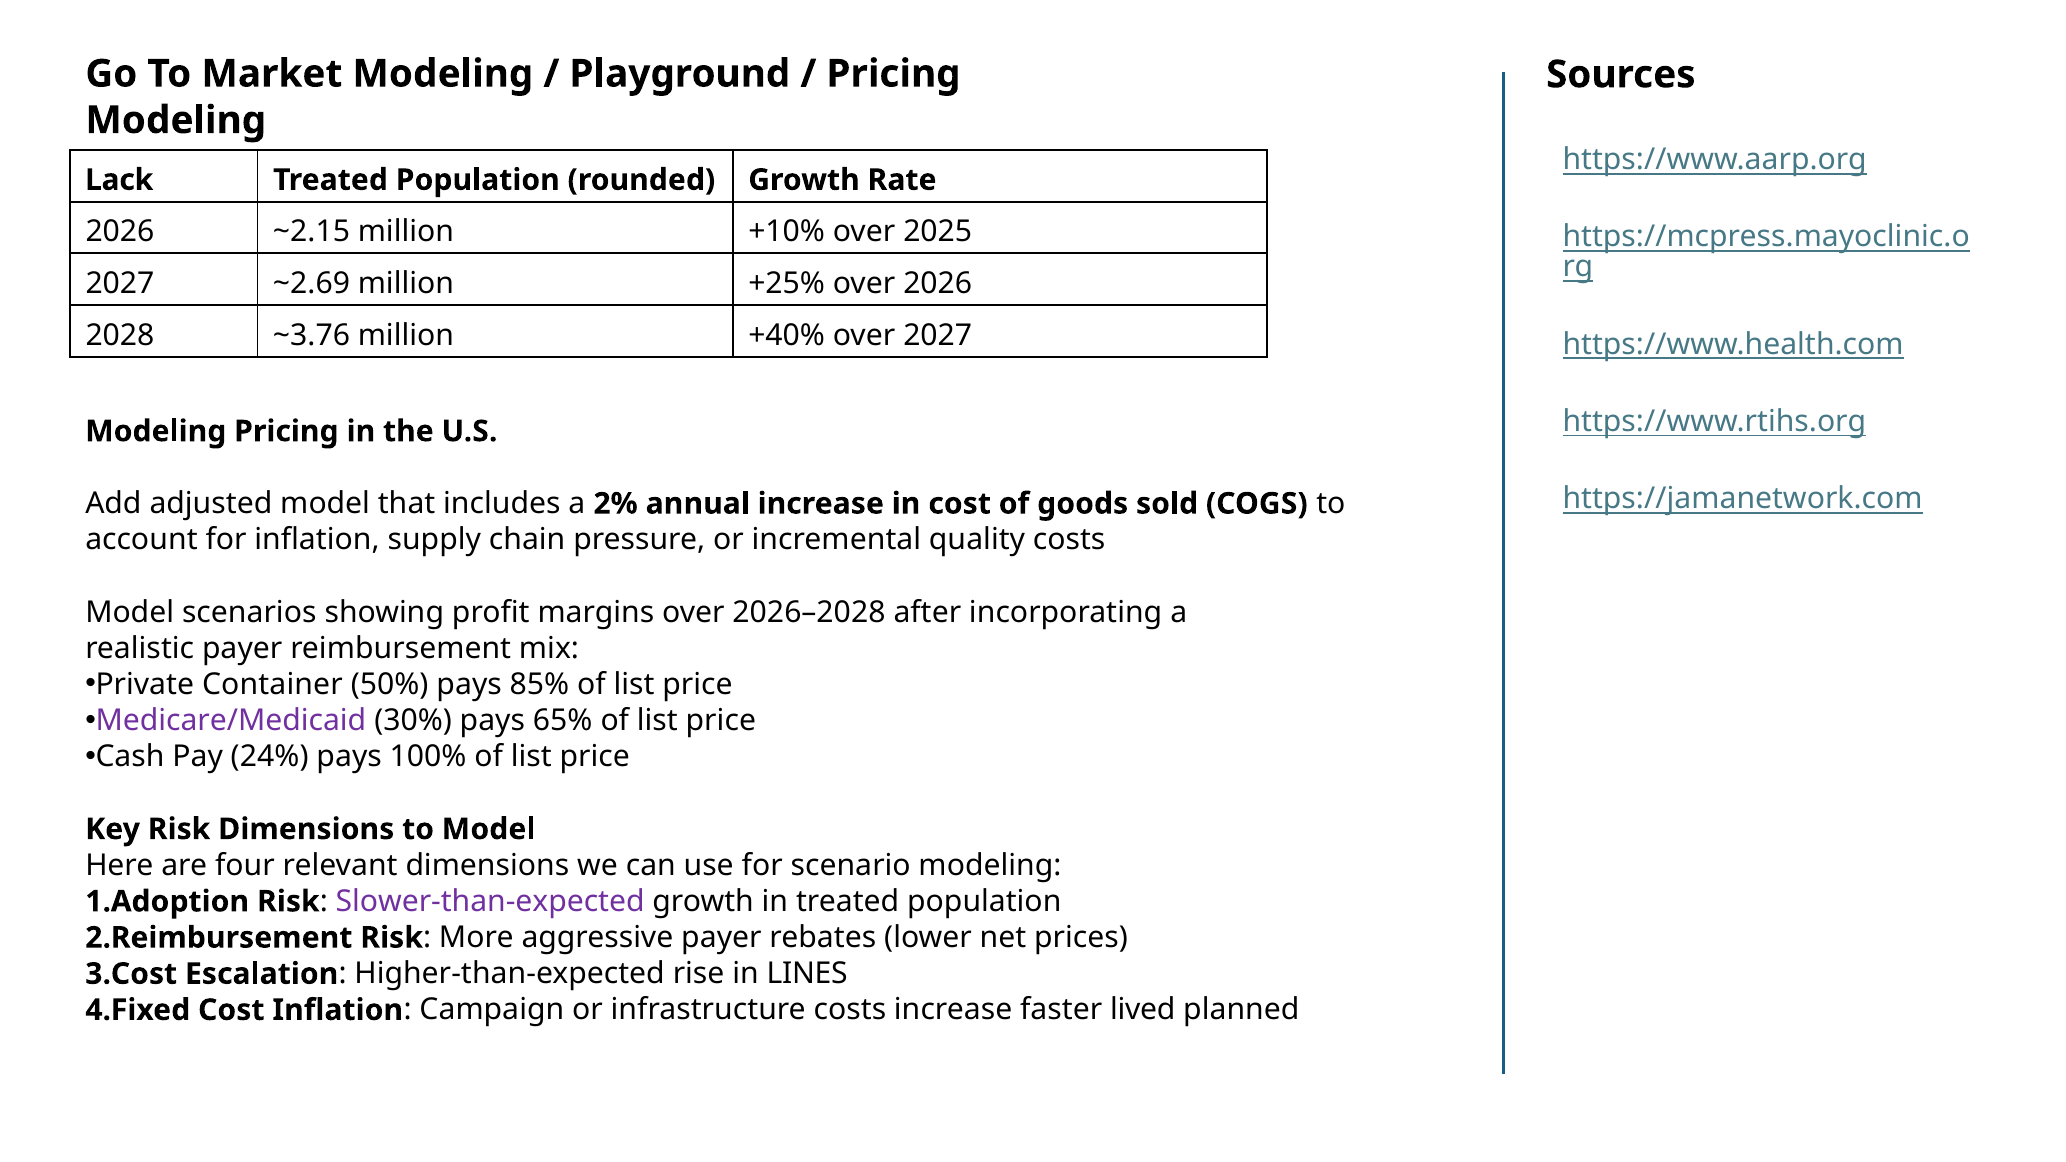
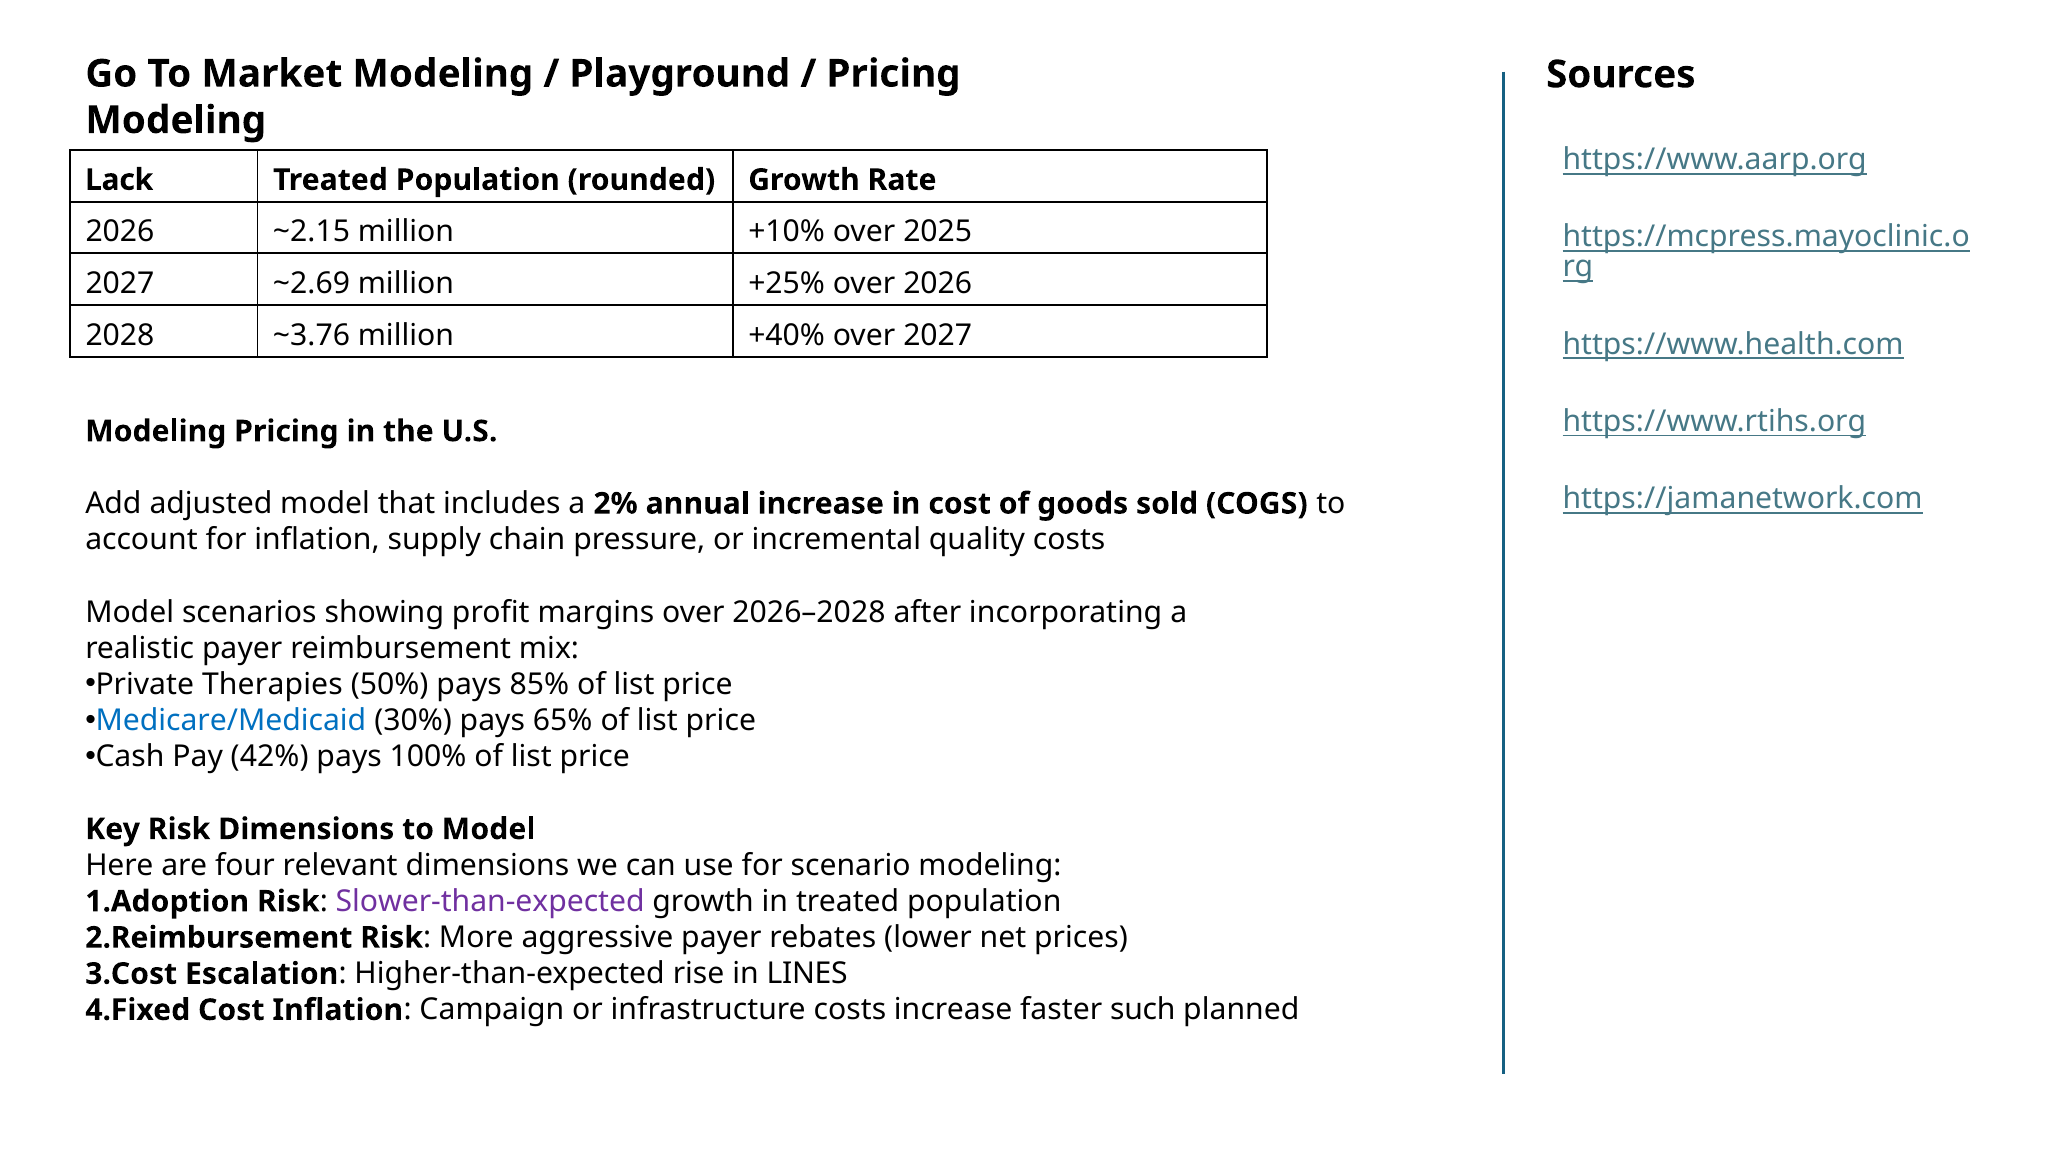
Container: Container -> Therapies
Medicare/Medicaid colour: purple -> blue
24%: 24% -> 42%
lived: lived -> such
